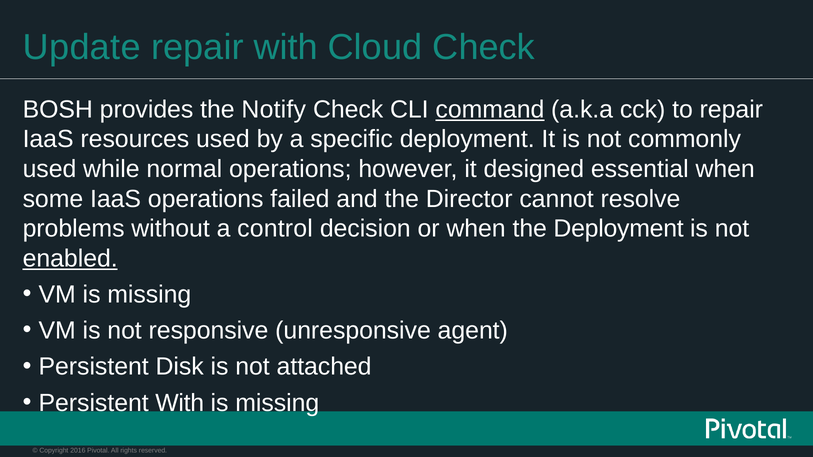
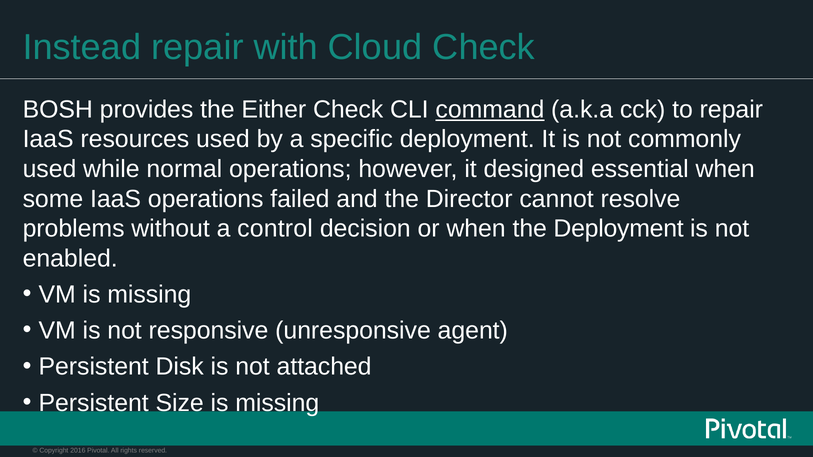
Update: Update -> Instead
Notify: Notify -> Either
enabled underline: present -> none
Persistent With: With -> Size
